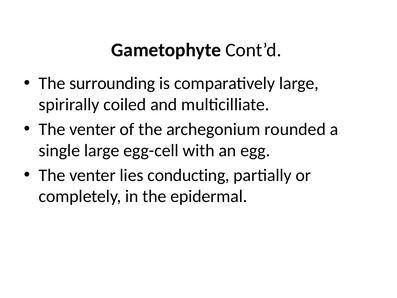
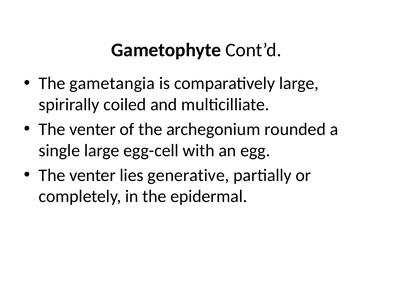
surrounding: surrounding -> gametangia
conducting: conducting -> generative
